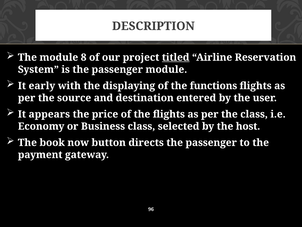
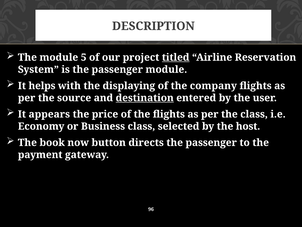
8: 8 -> 5
early: early -> helps
functions: functions -> company
destination underline: none -> present
